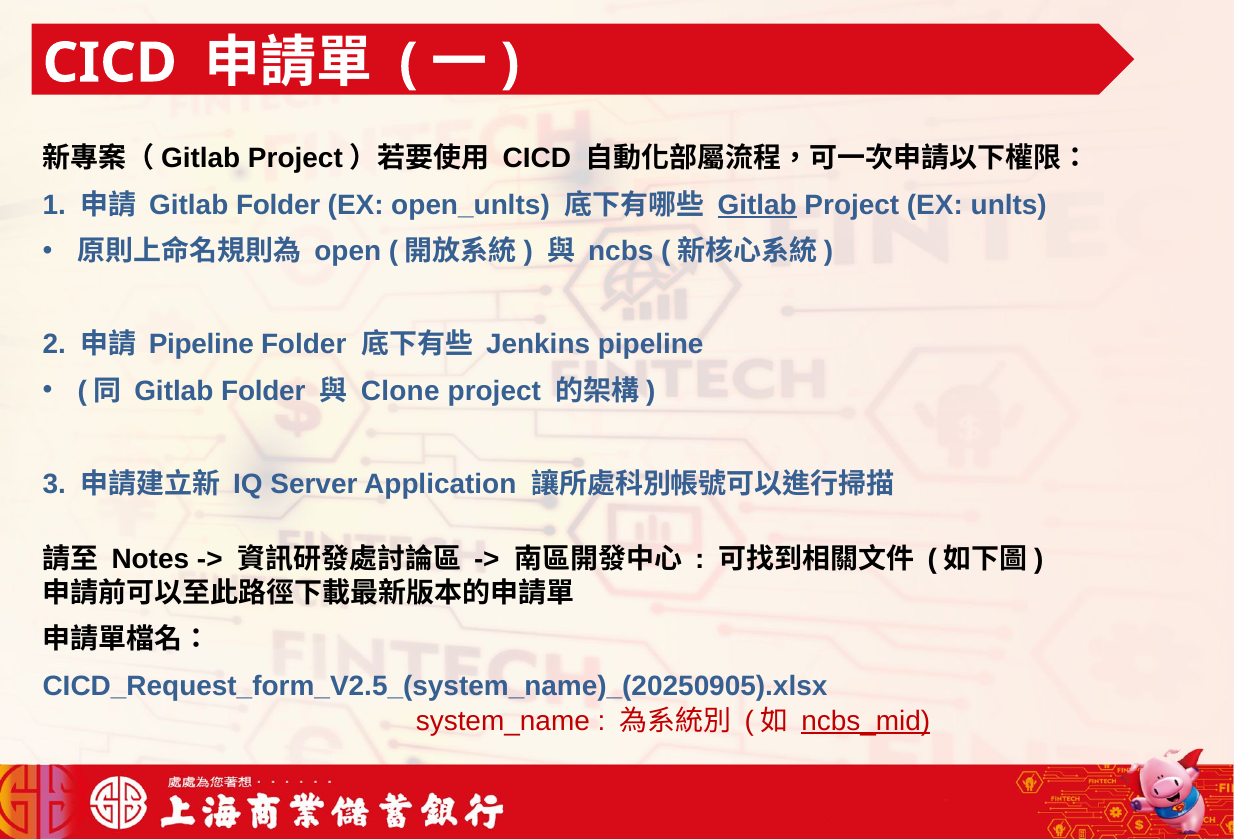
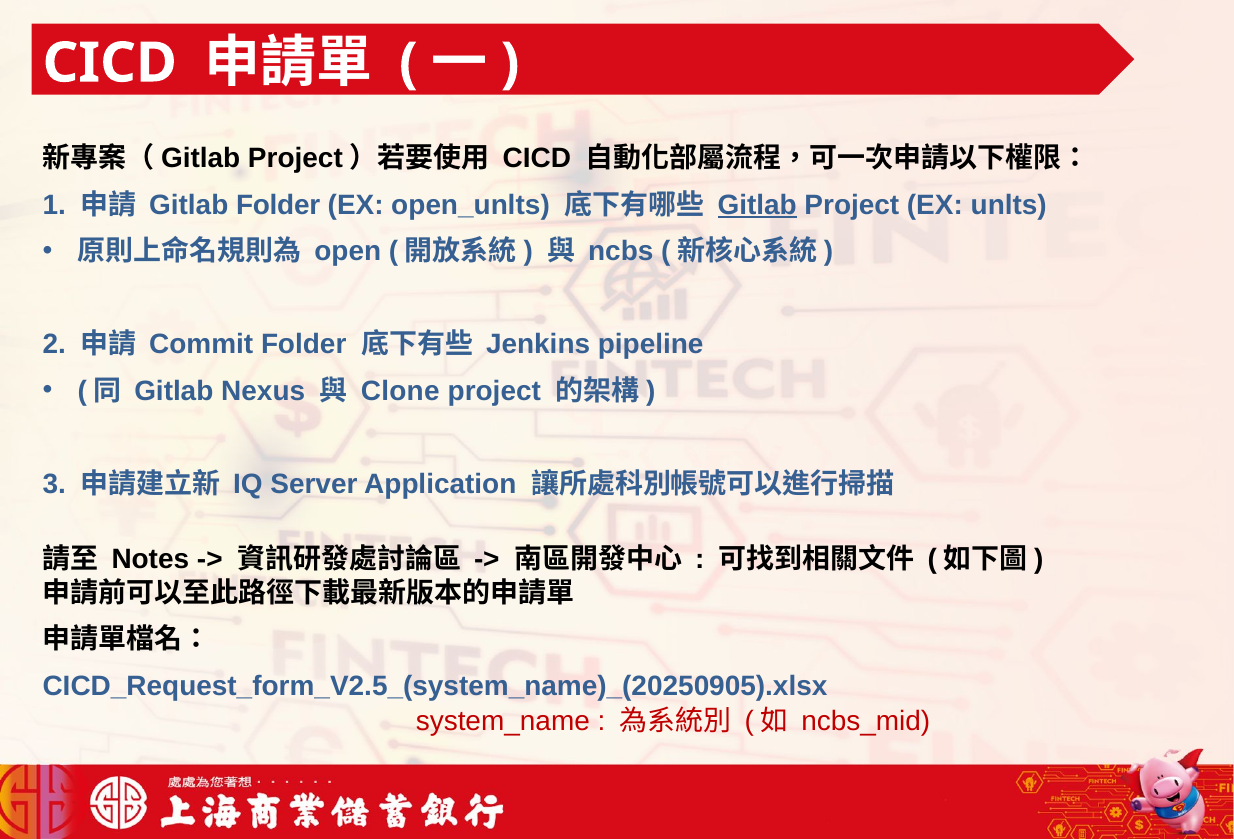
Pipeline at (201, 345): Pipeline -> Commit
Folder at (263, 391): Folder -> Nexus
ncbs_mid underline: present -> none
